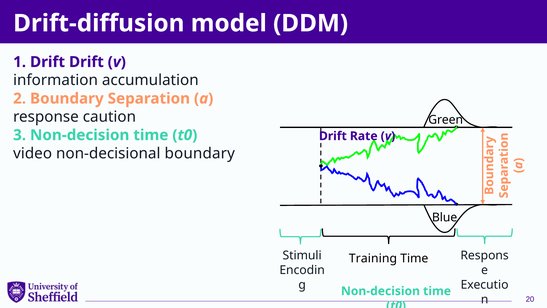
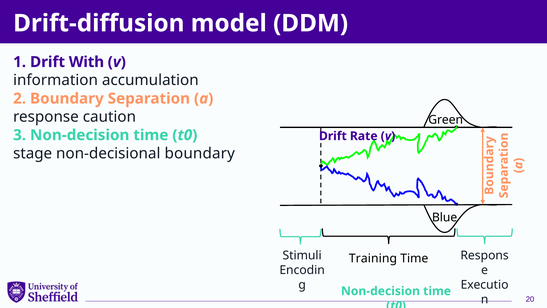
Drift Drift: Drift -> With
video: video -> stage
